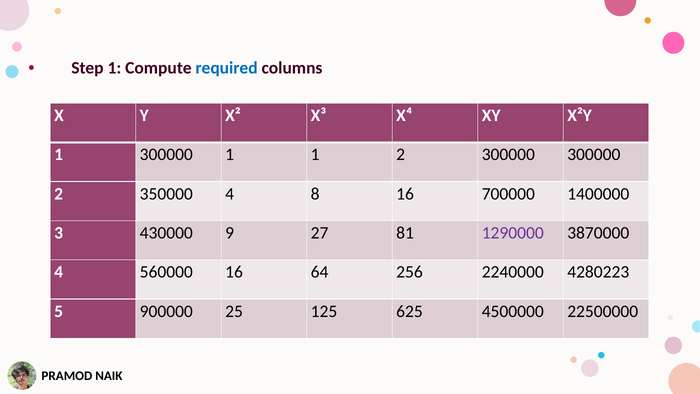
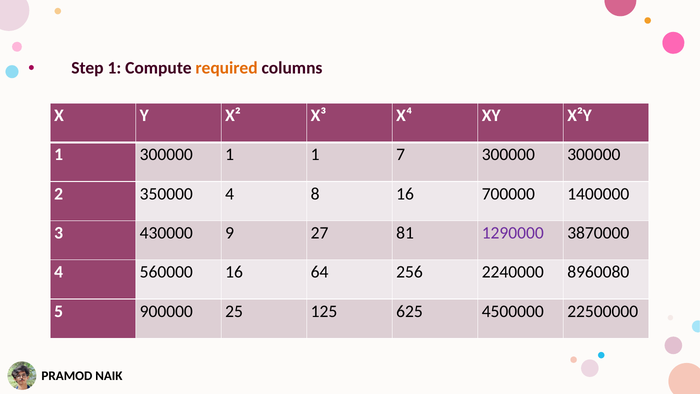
required colour: blue -> orange
1 2: 2 -> 7
4280223: 4280223 -> 8960080
